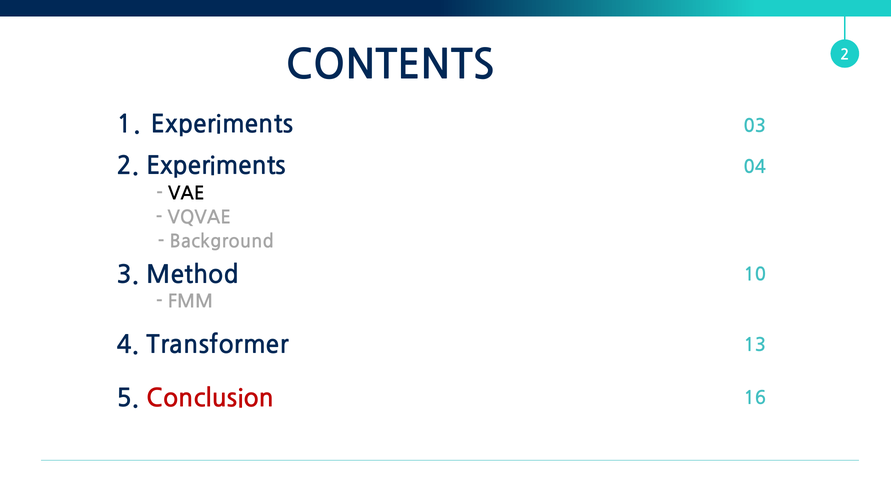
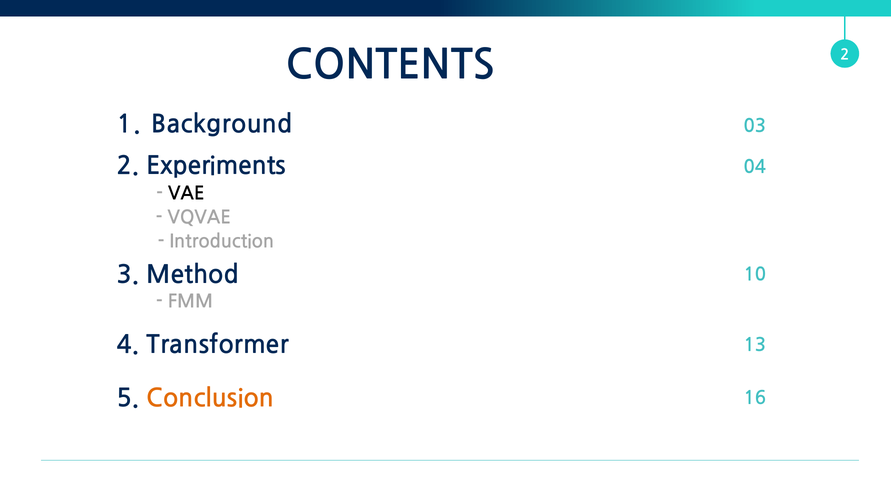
1 Experiments: Experiments -> Background
Background: Background -> Introduction
Conclusion colour: red -> orange
